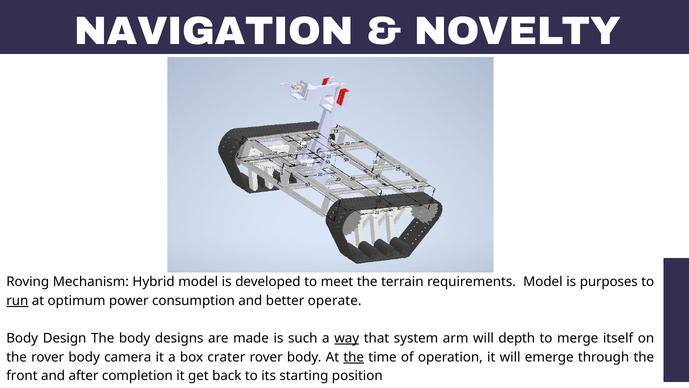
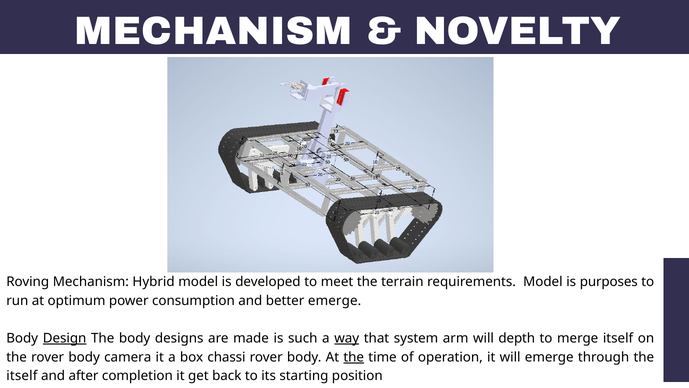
NAVIGATION at (214, 31): NAVIGATION -> MECHANISM
run underline: present -> none
better operate: operate -> emerge
Design underline: none -> present
crater: crater -> chassi
front at (22, 375): front -> itself
